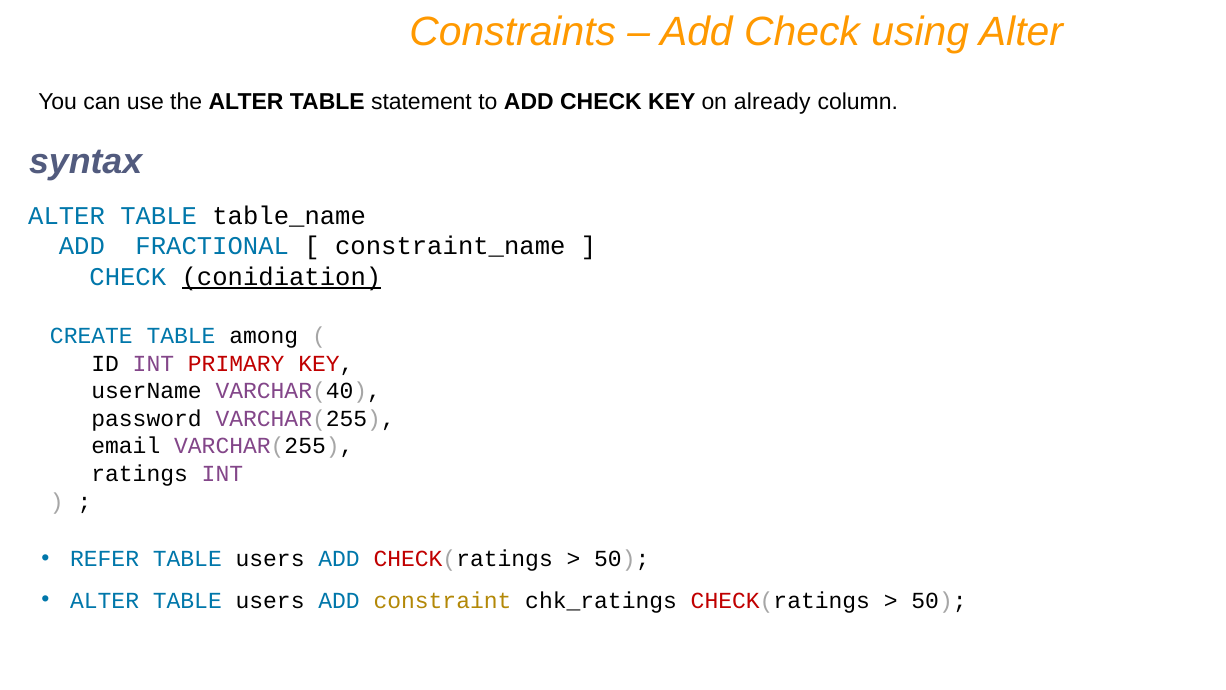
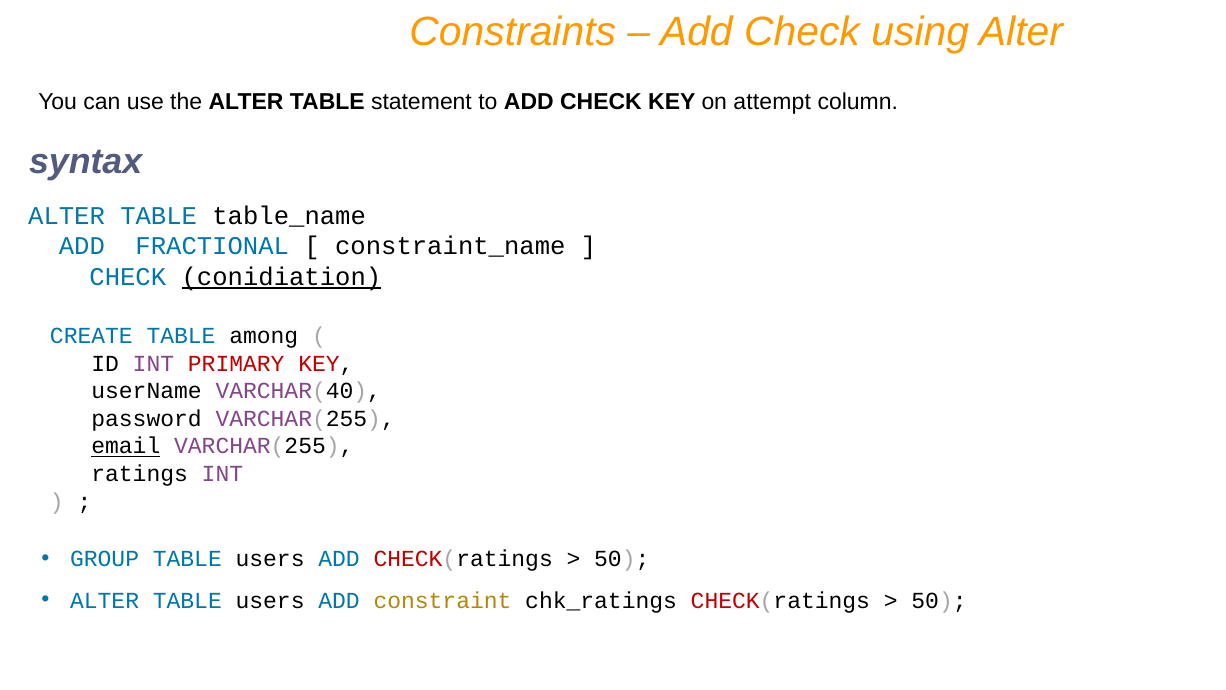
already: already -> attempt
email underline: none -> present
REFER: REFER -> GROUP
